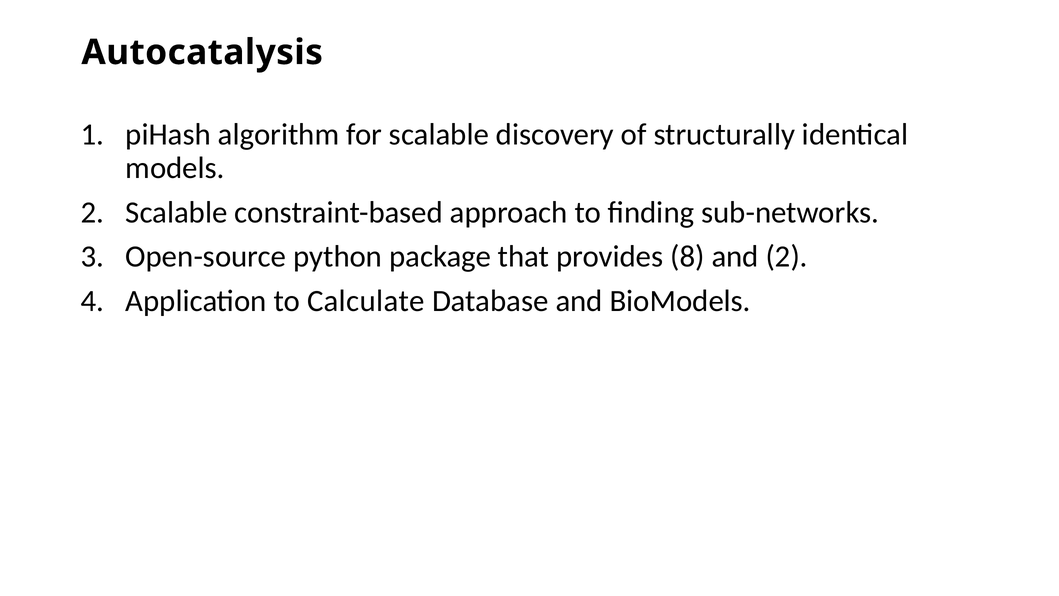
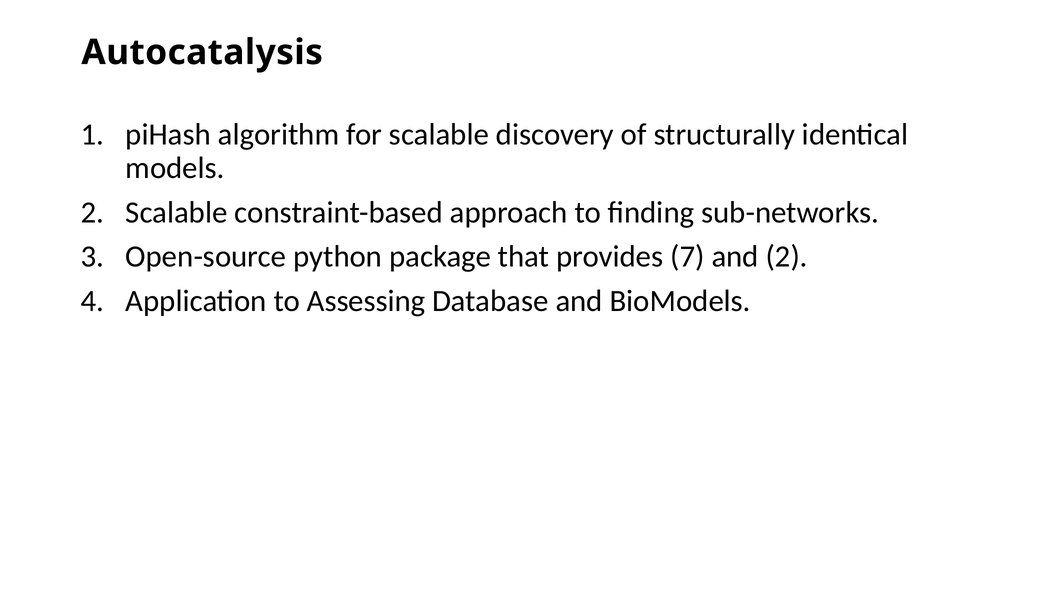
8: 8 -> 7
Calculate: Calculate -> Assessing
